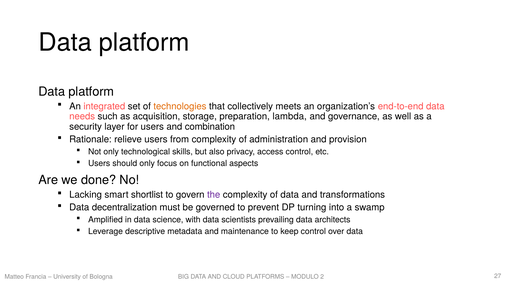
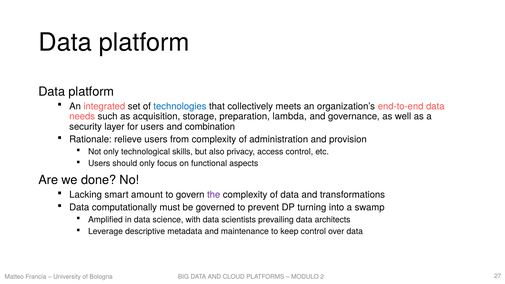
technologies colour: orange -> blue
shortlist: shortlist -> amount
decentralization: decentralization -> computationally
